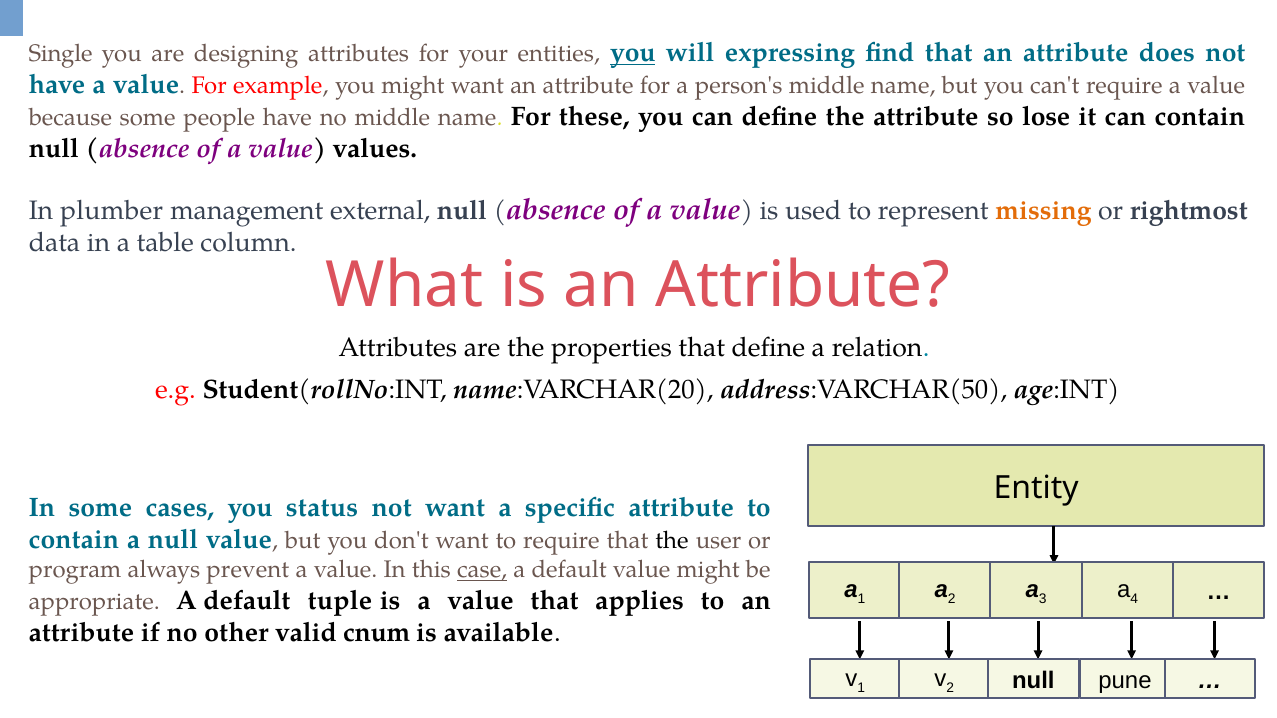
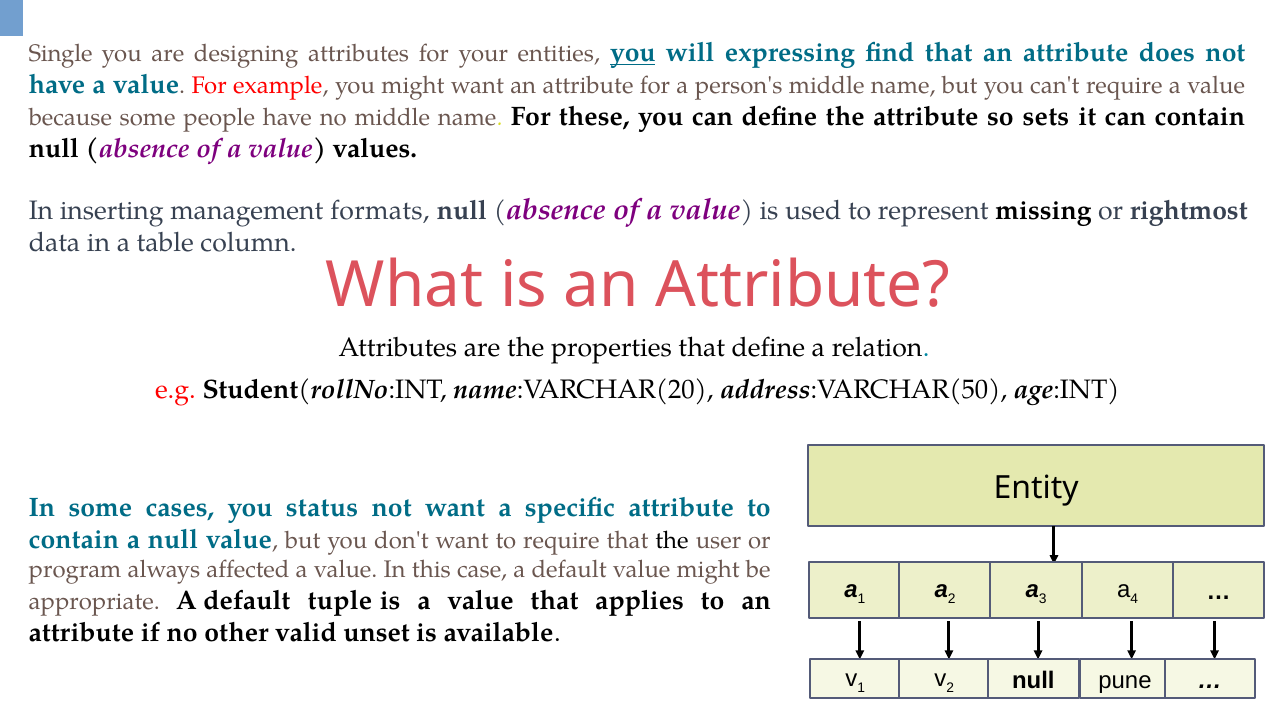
lose: lose -> sets
plumber: plumber -> inserting
external: external -> formats
missing colour: orange -> black
prevent: prevent -> affected
case underline: present -> none
cnum: cnum -> unset
